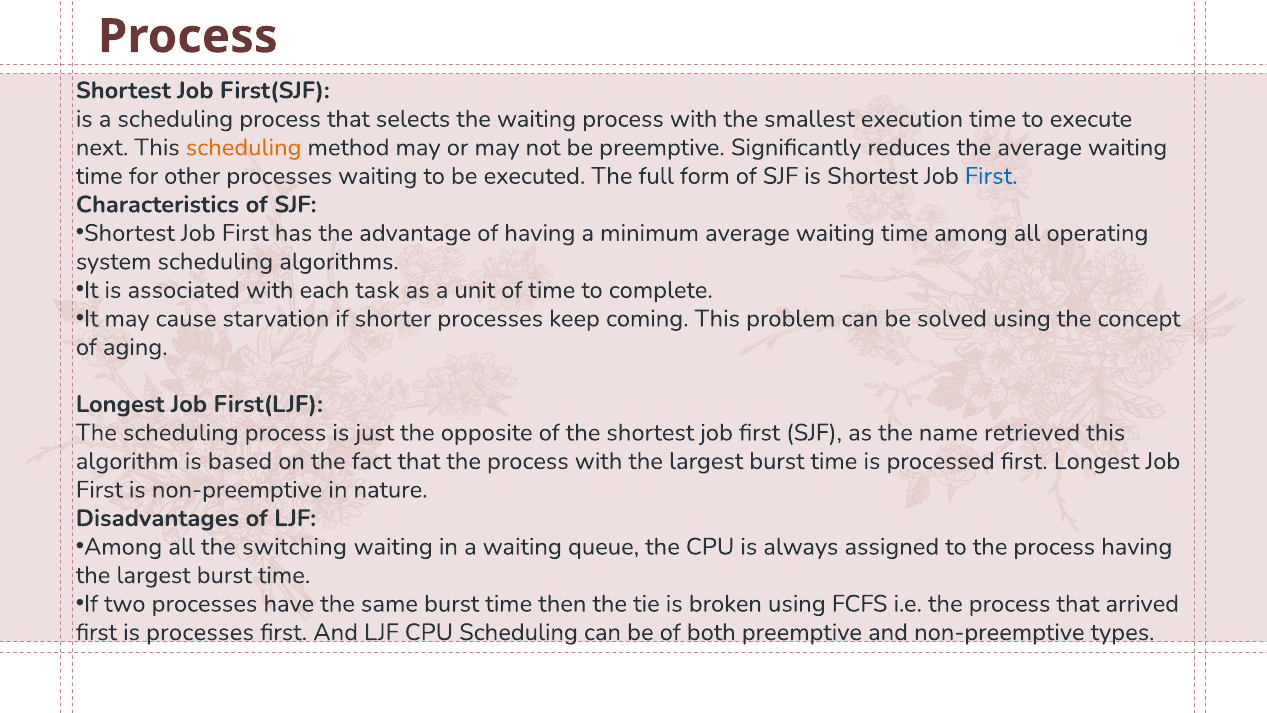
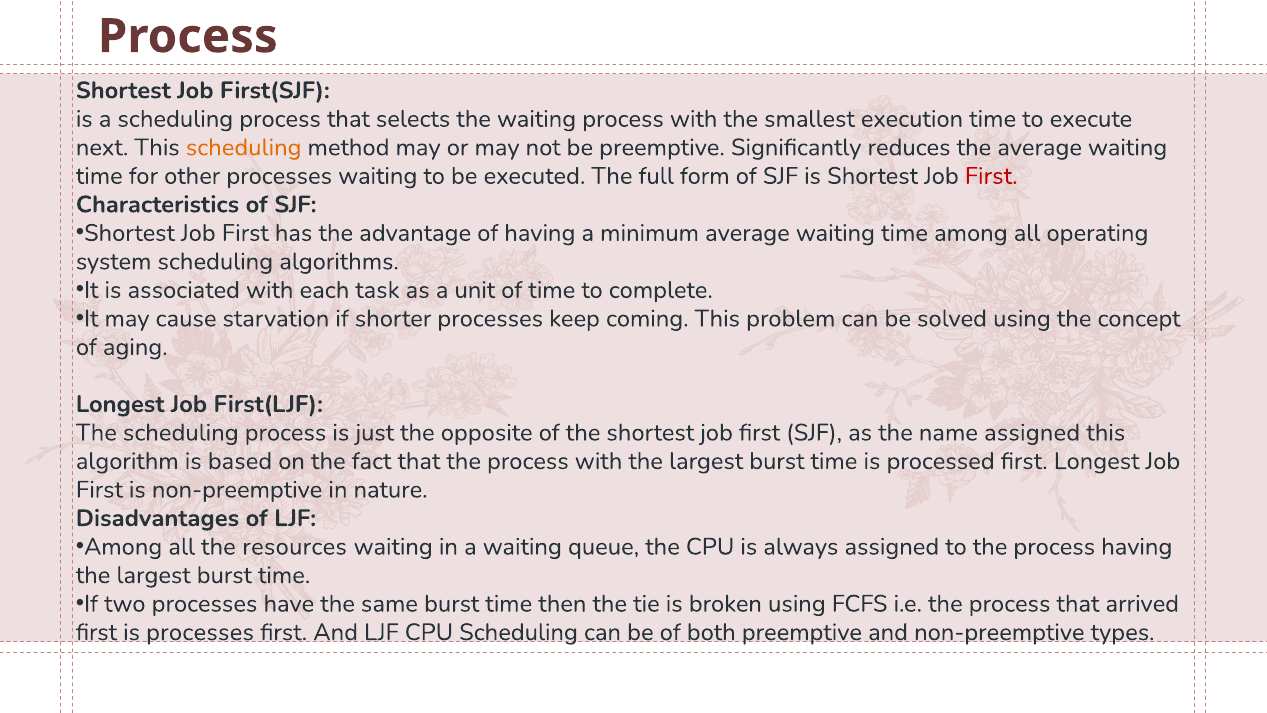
First at (991, 176) colour: blue -> red
name retrieved: retrieved -> assigned
switching: switching -> resources
